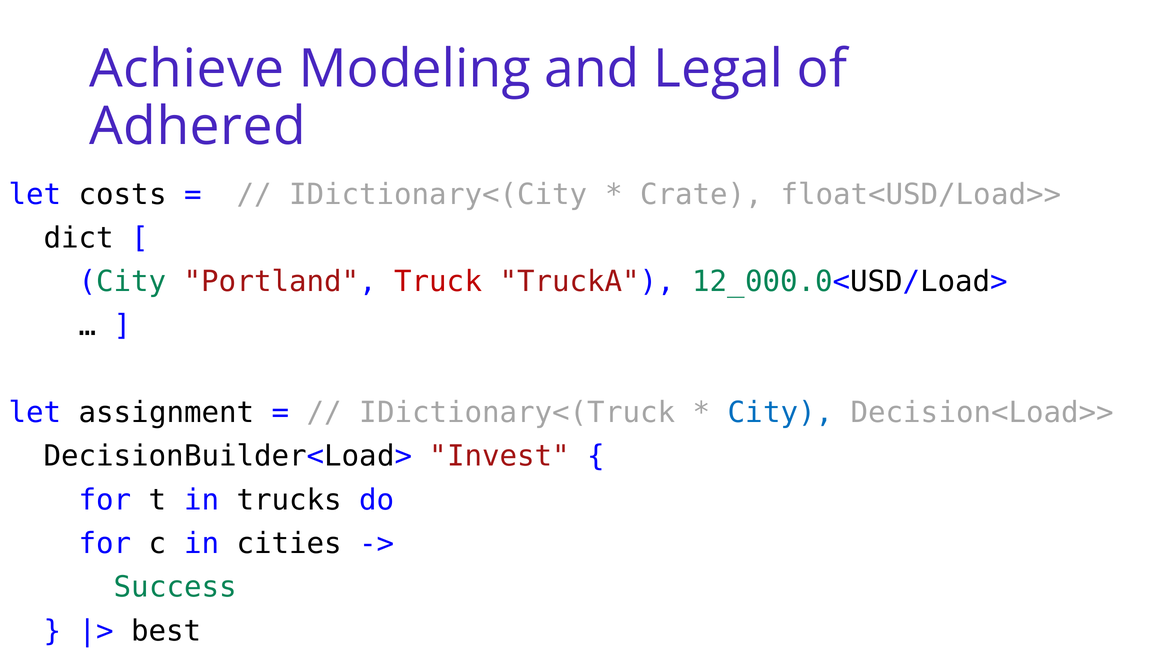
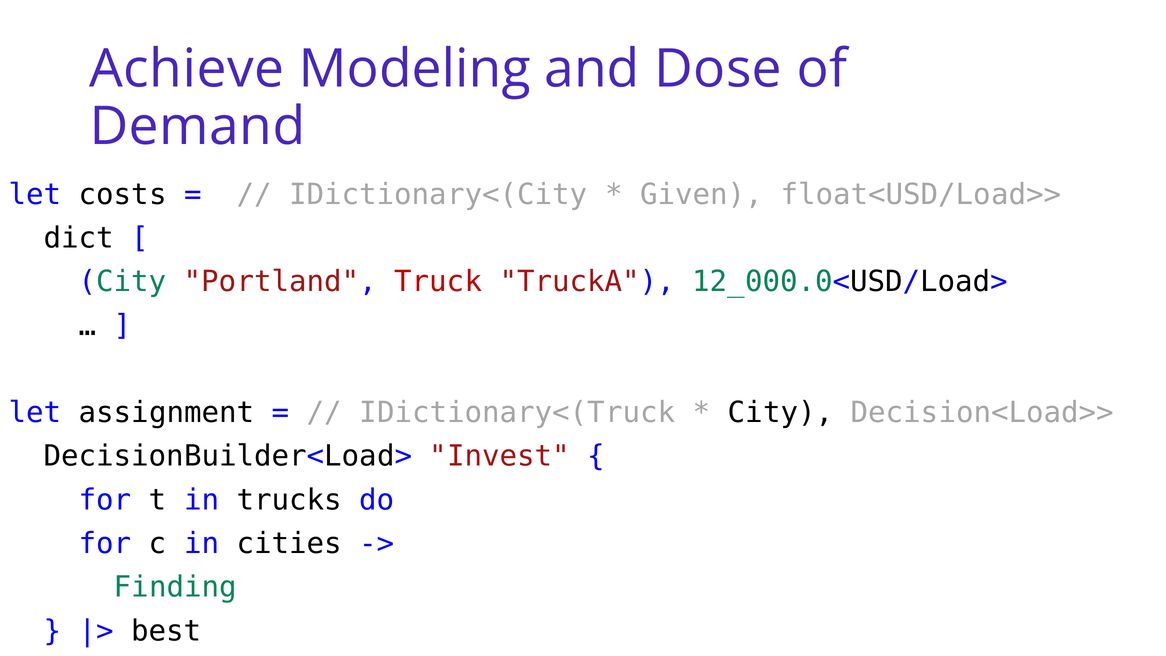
Legal: Legal -> Dose
Adhered: Adhered -> Demand
Crate: Crate -> Given
City at (781, 413) colour: blue -> black
Success: Success -> Finding
